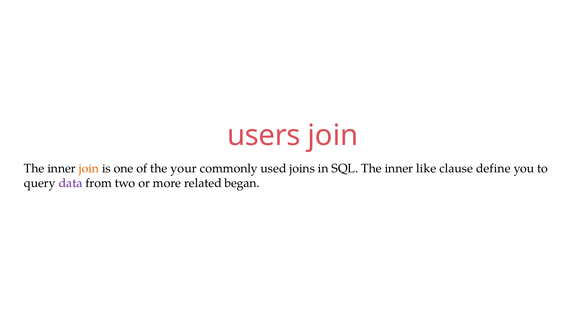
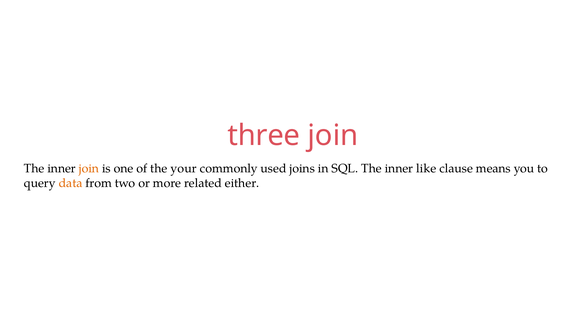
users: users -> three
define: define -> means
data colour: purple -> orange
began: began -> either
